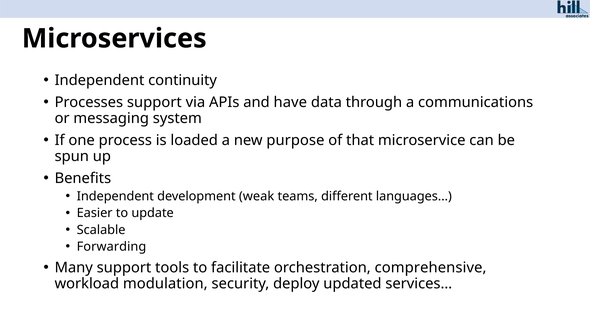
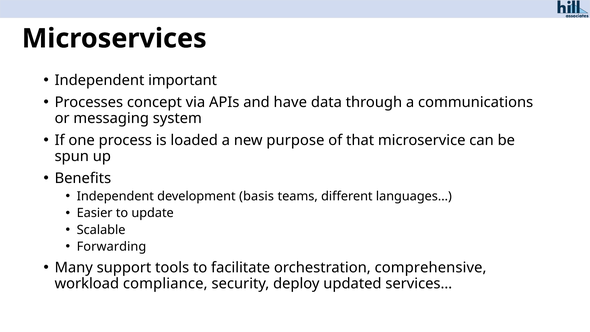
continuity: continuity -> important
Processes support: support -> concept
weak: weak -> basis
modulation: modulation -> compliance
